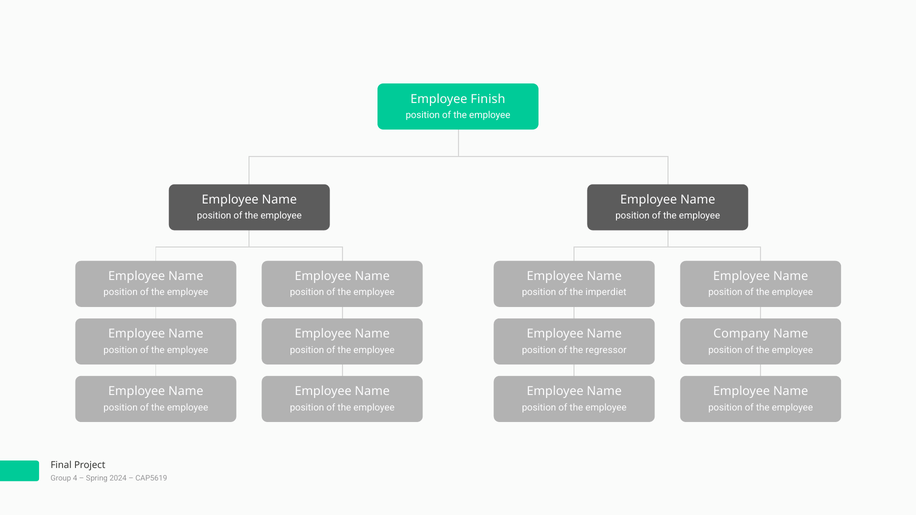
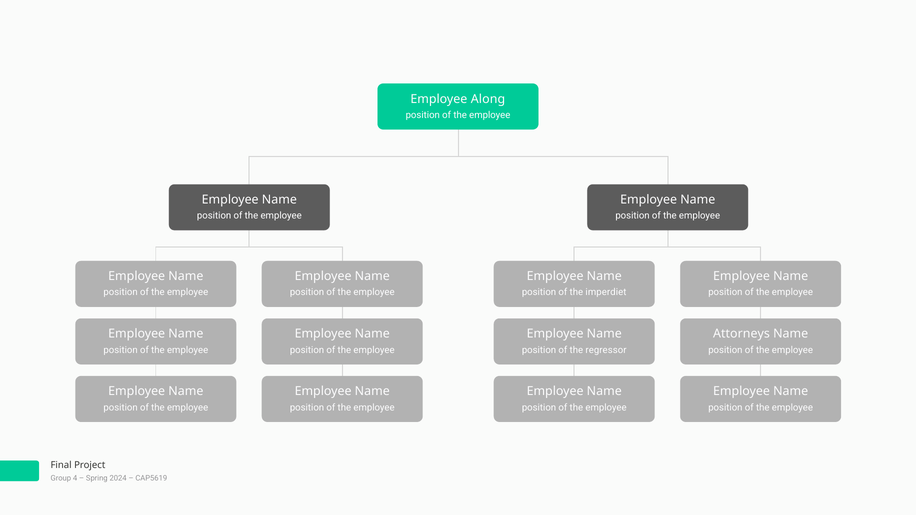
Finish: Finish -> Along
Company: Company -> Attorneys
